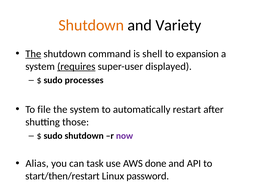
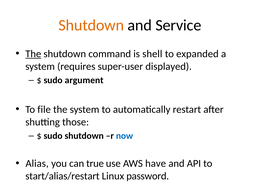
Variety: Variety -> Service
expansion: expansion -> expanded
requires underline: present -> none
processes: processes -> argument
now colour: purple -> blue
task: task -> true
done: done -> have
start/then/restart: start/then/restart -> start/alias/restart
